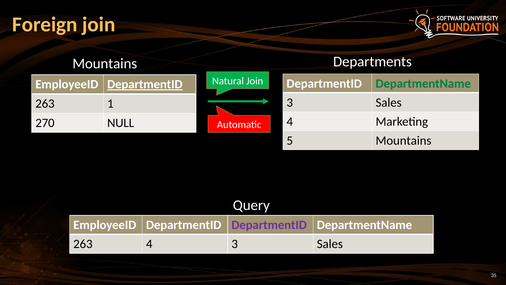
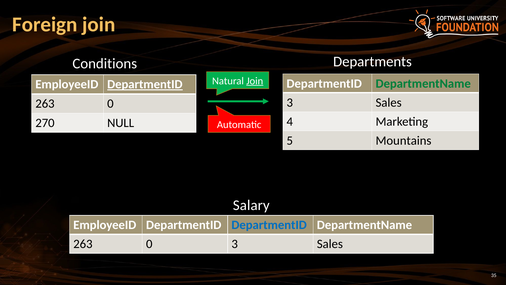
Mountains at (105, 64): Mountains -> Conditions
Join at (255, 81) underline: none -> present
1 at (110, 104): 1 -> 0
Query: Query -> Salary
DepartmentID at (269, 225) colour: purple -> blue
4 at (149, 244): 4 -> 0
